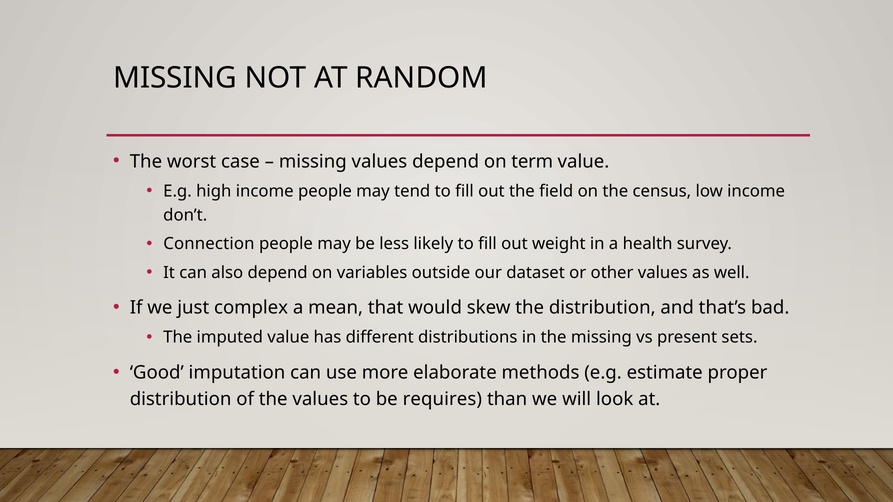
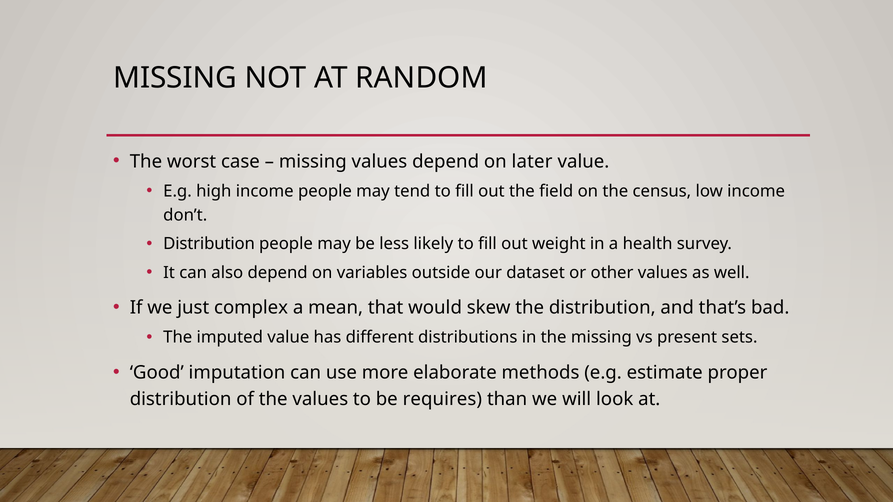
term: term -> later
Connection at (209, 244): Connection -> Distribution
